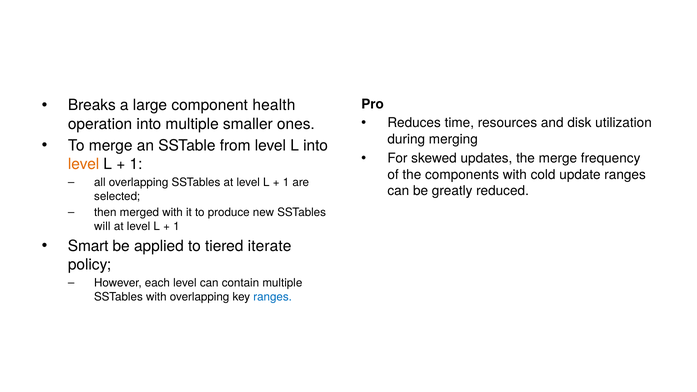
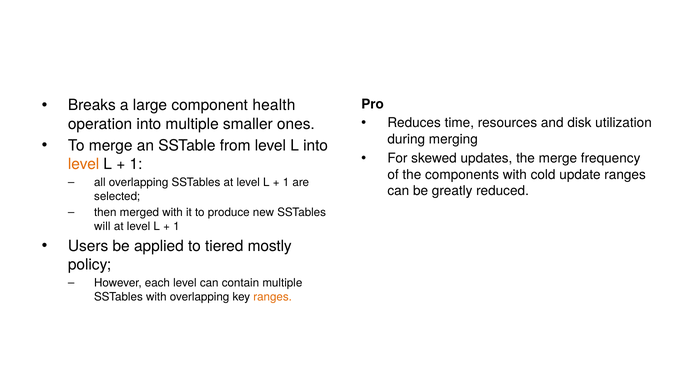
Smart: Smart -> Users
iterate: iterate -> mostly
ranges at (273, 297) colour: blue -> orange
